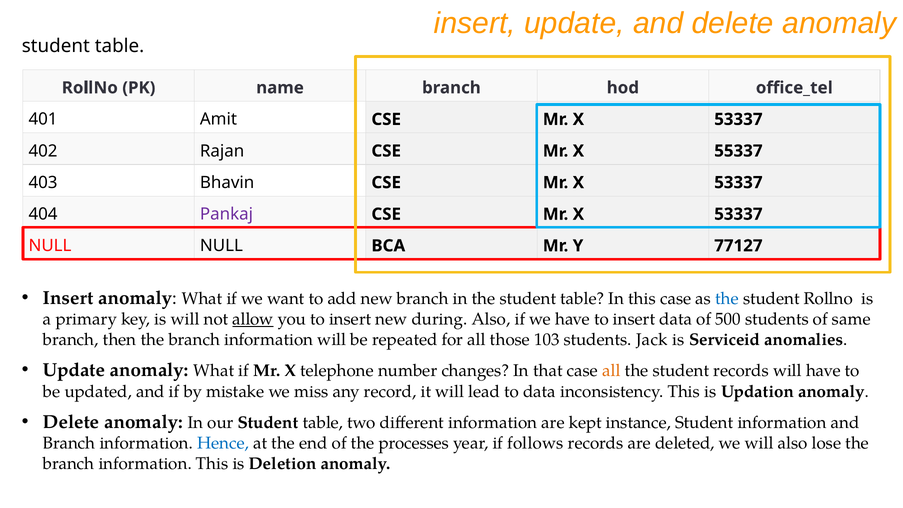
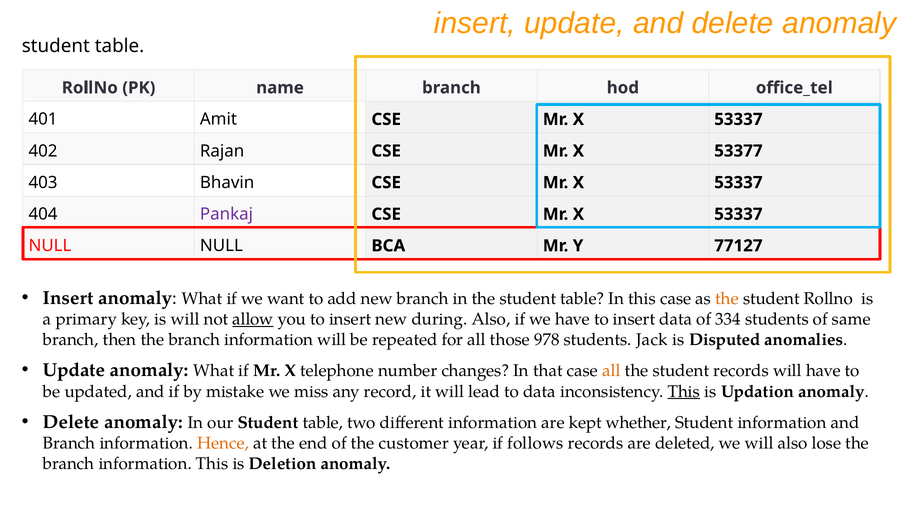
55337: 55337 -> 53377
the at (727, 298) colour: blue -> orange
500: 500 -> 334
103: 103 -> 978
Serviceid: Serviceid -> Disputed
This at (684, 391) underline: none -> present
instance: instance -> whether
Hence colour: blue -> orange
processes: processes -> customer
